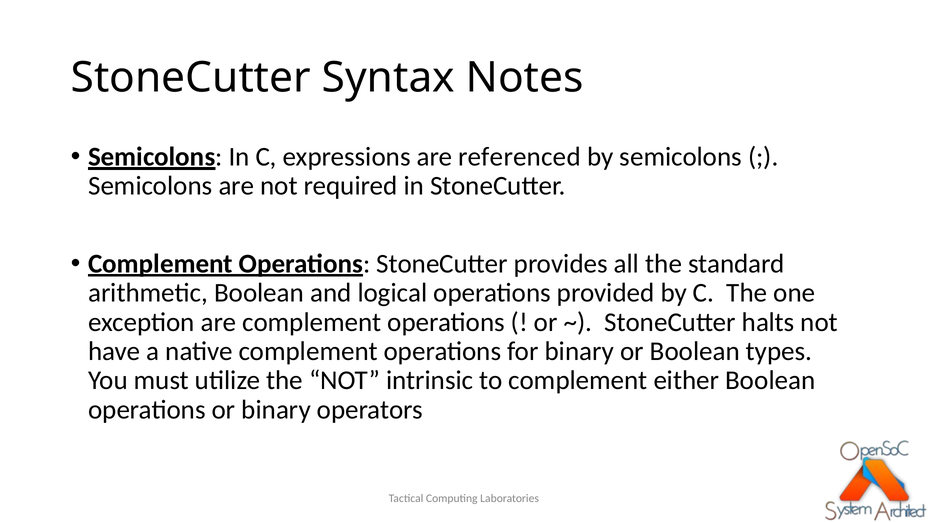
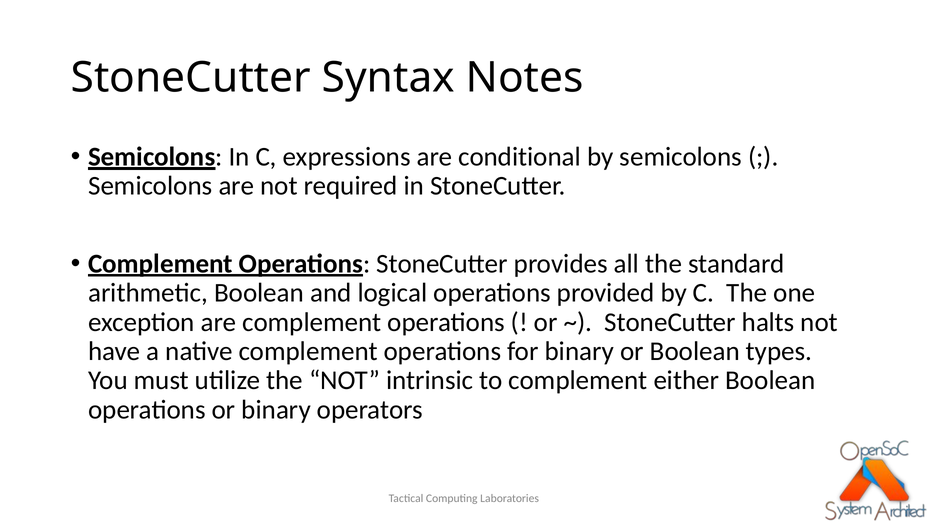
referenced: referenced -> conditional
